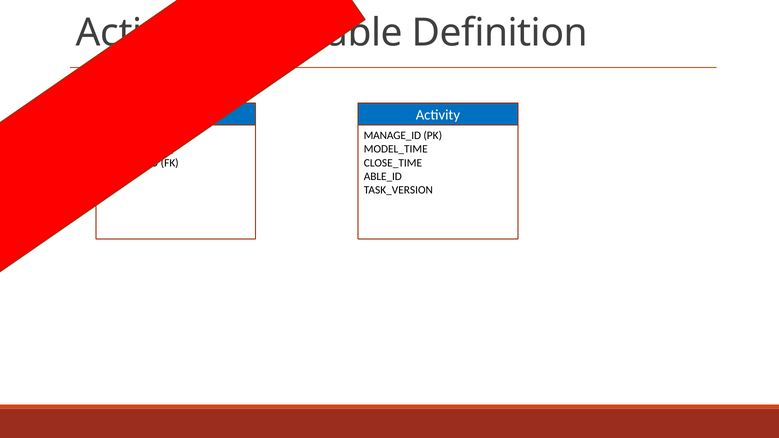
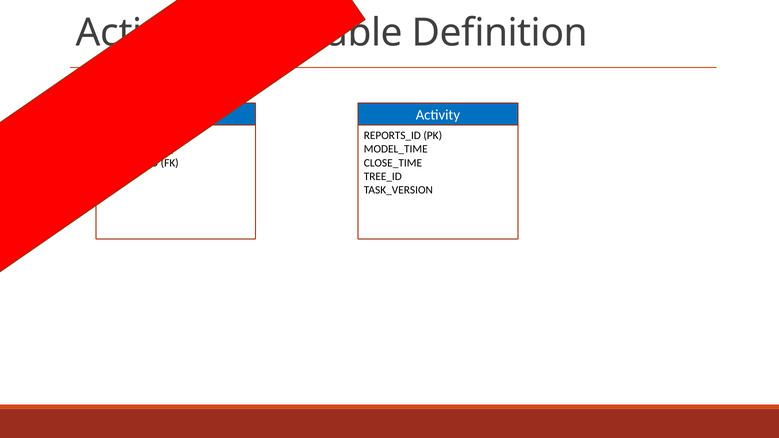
MANAGE_ID: MANAGE_ID -> REPORTS_ID
ABLE_ID: ABLE_ID -> TREE_ID
